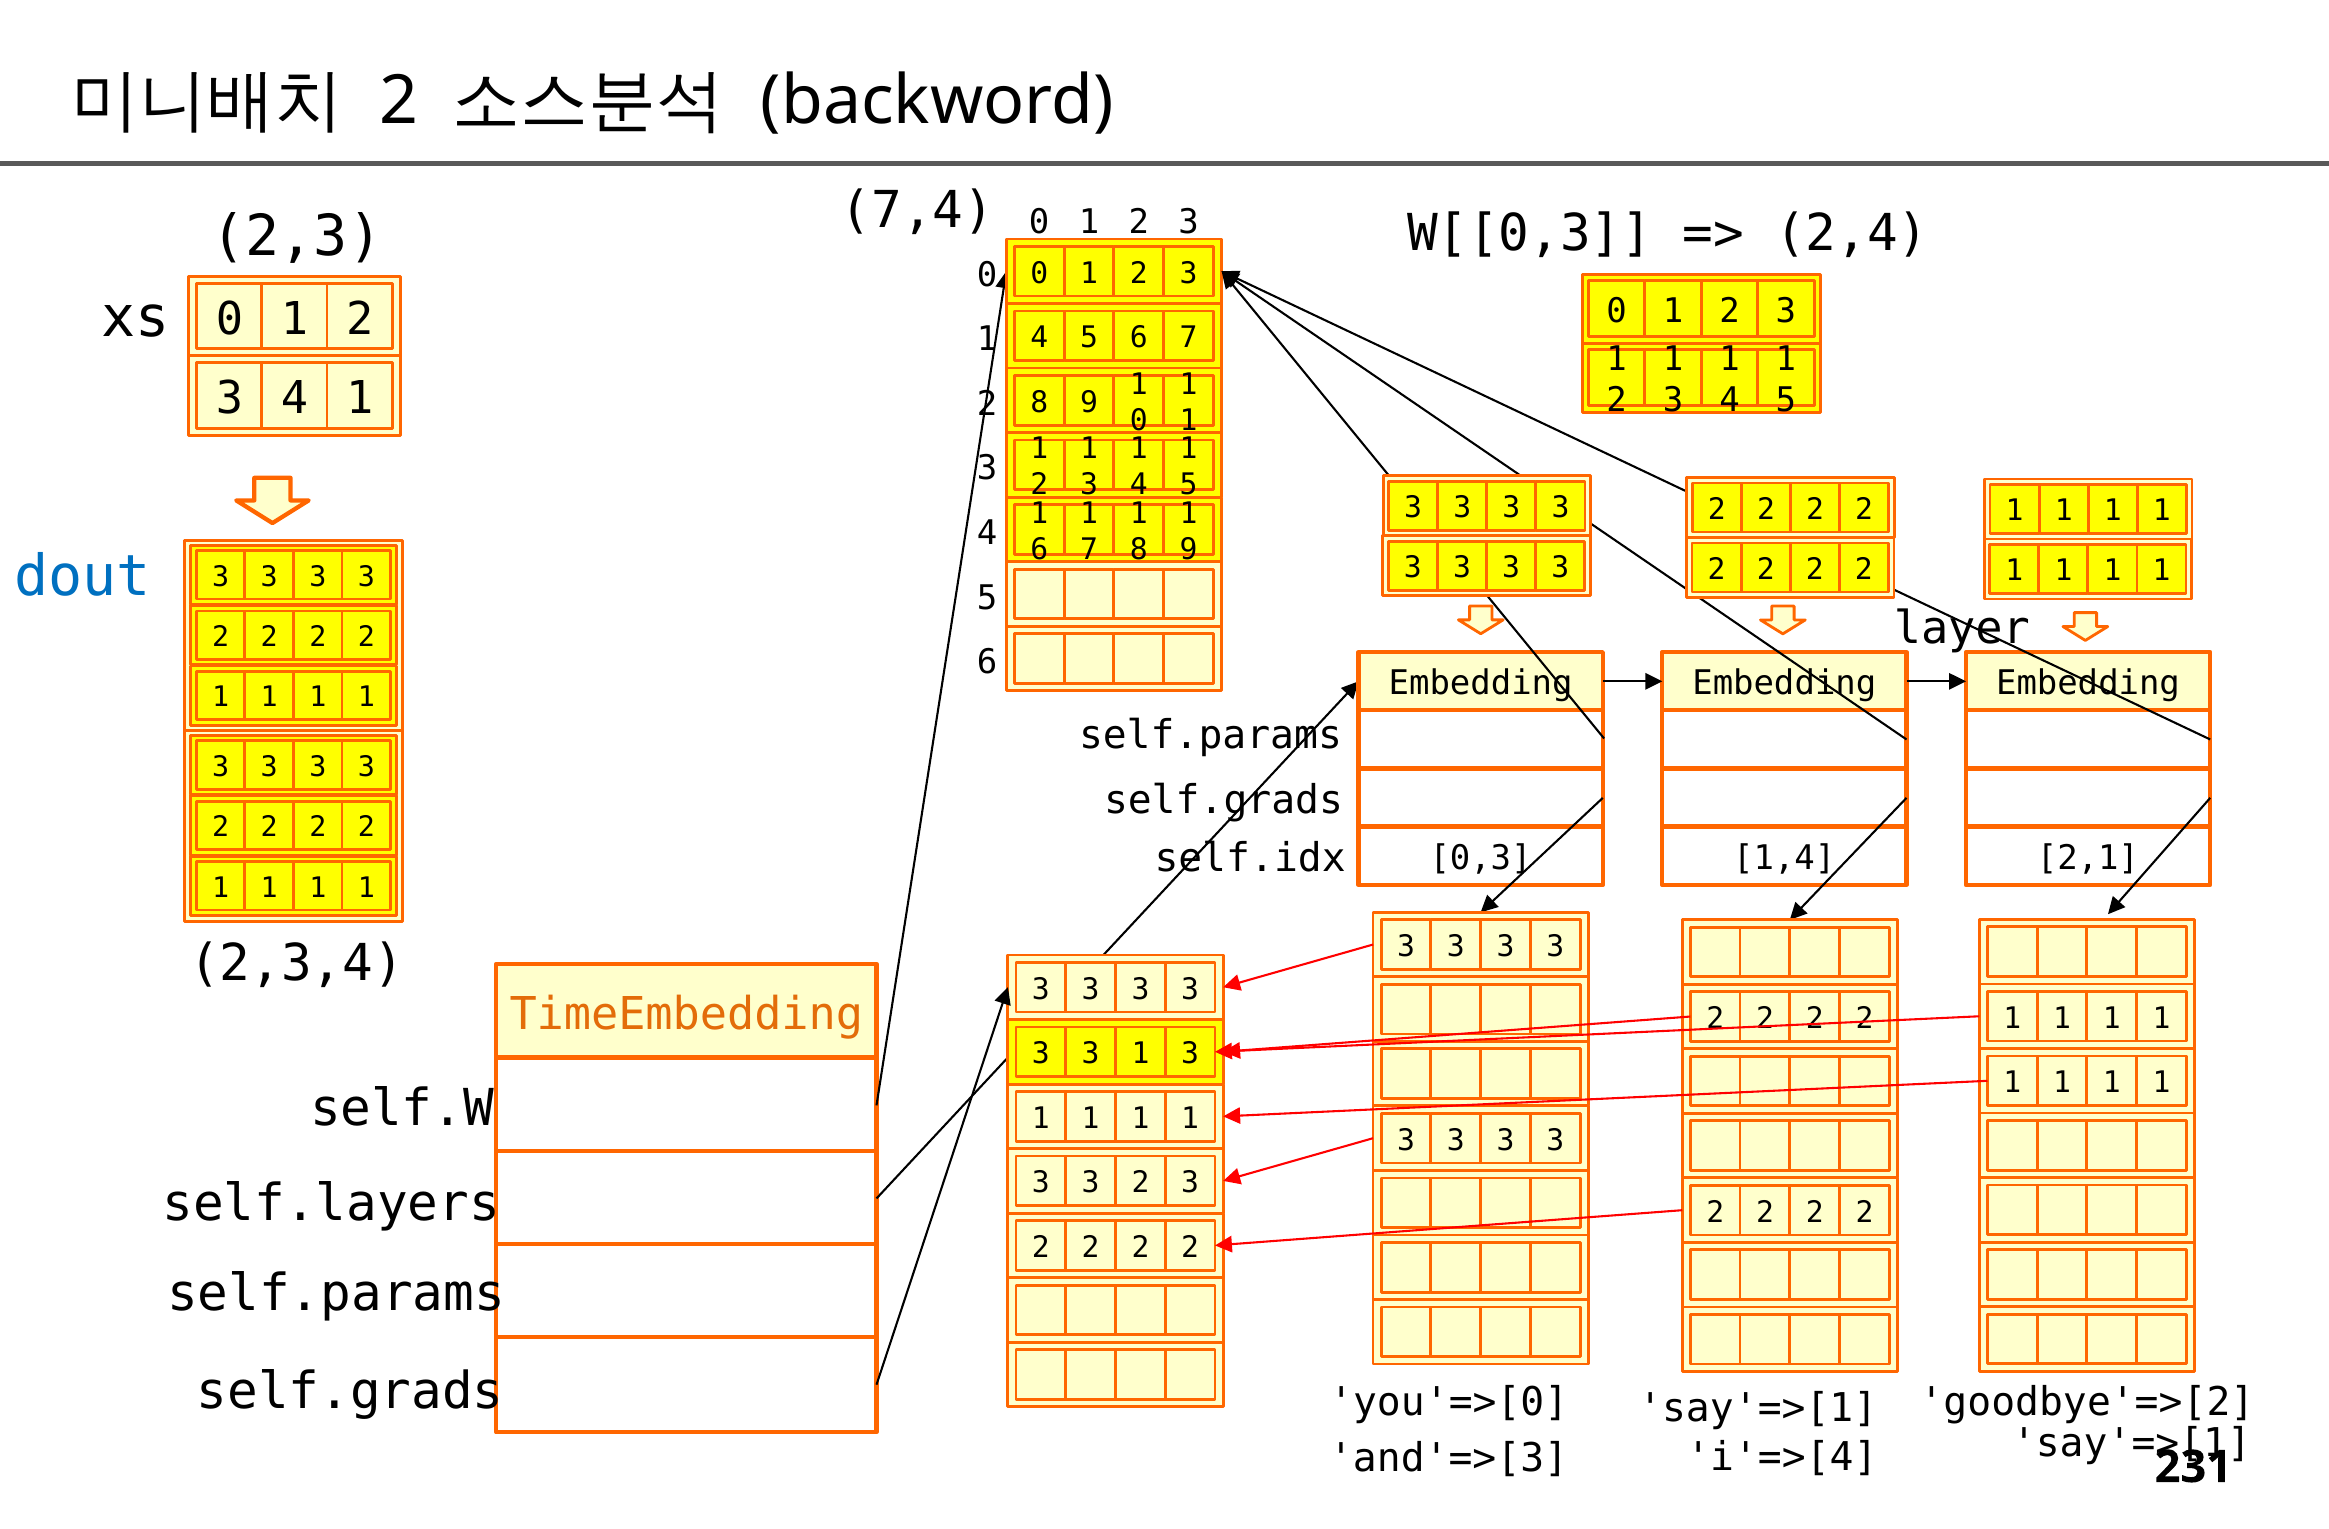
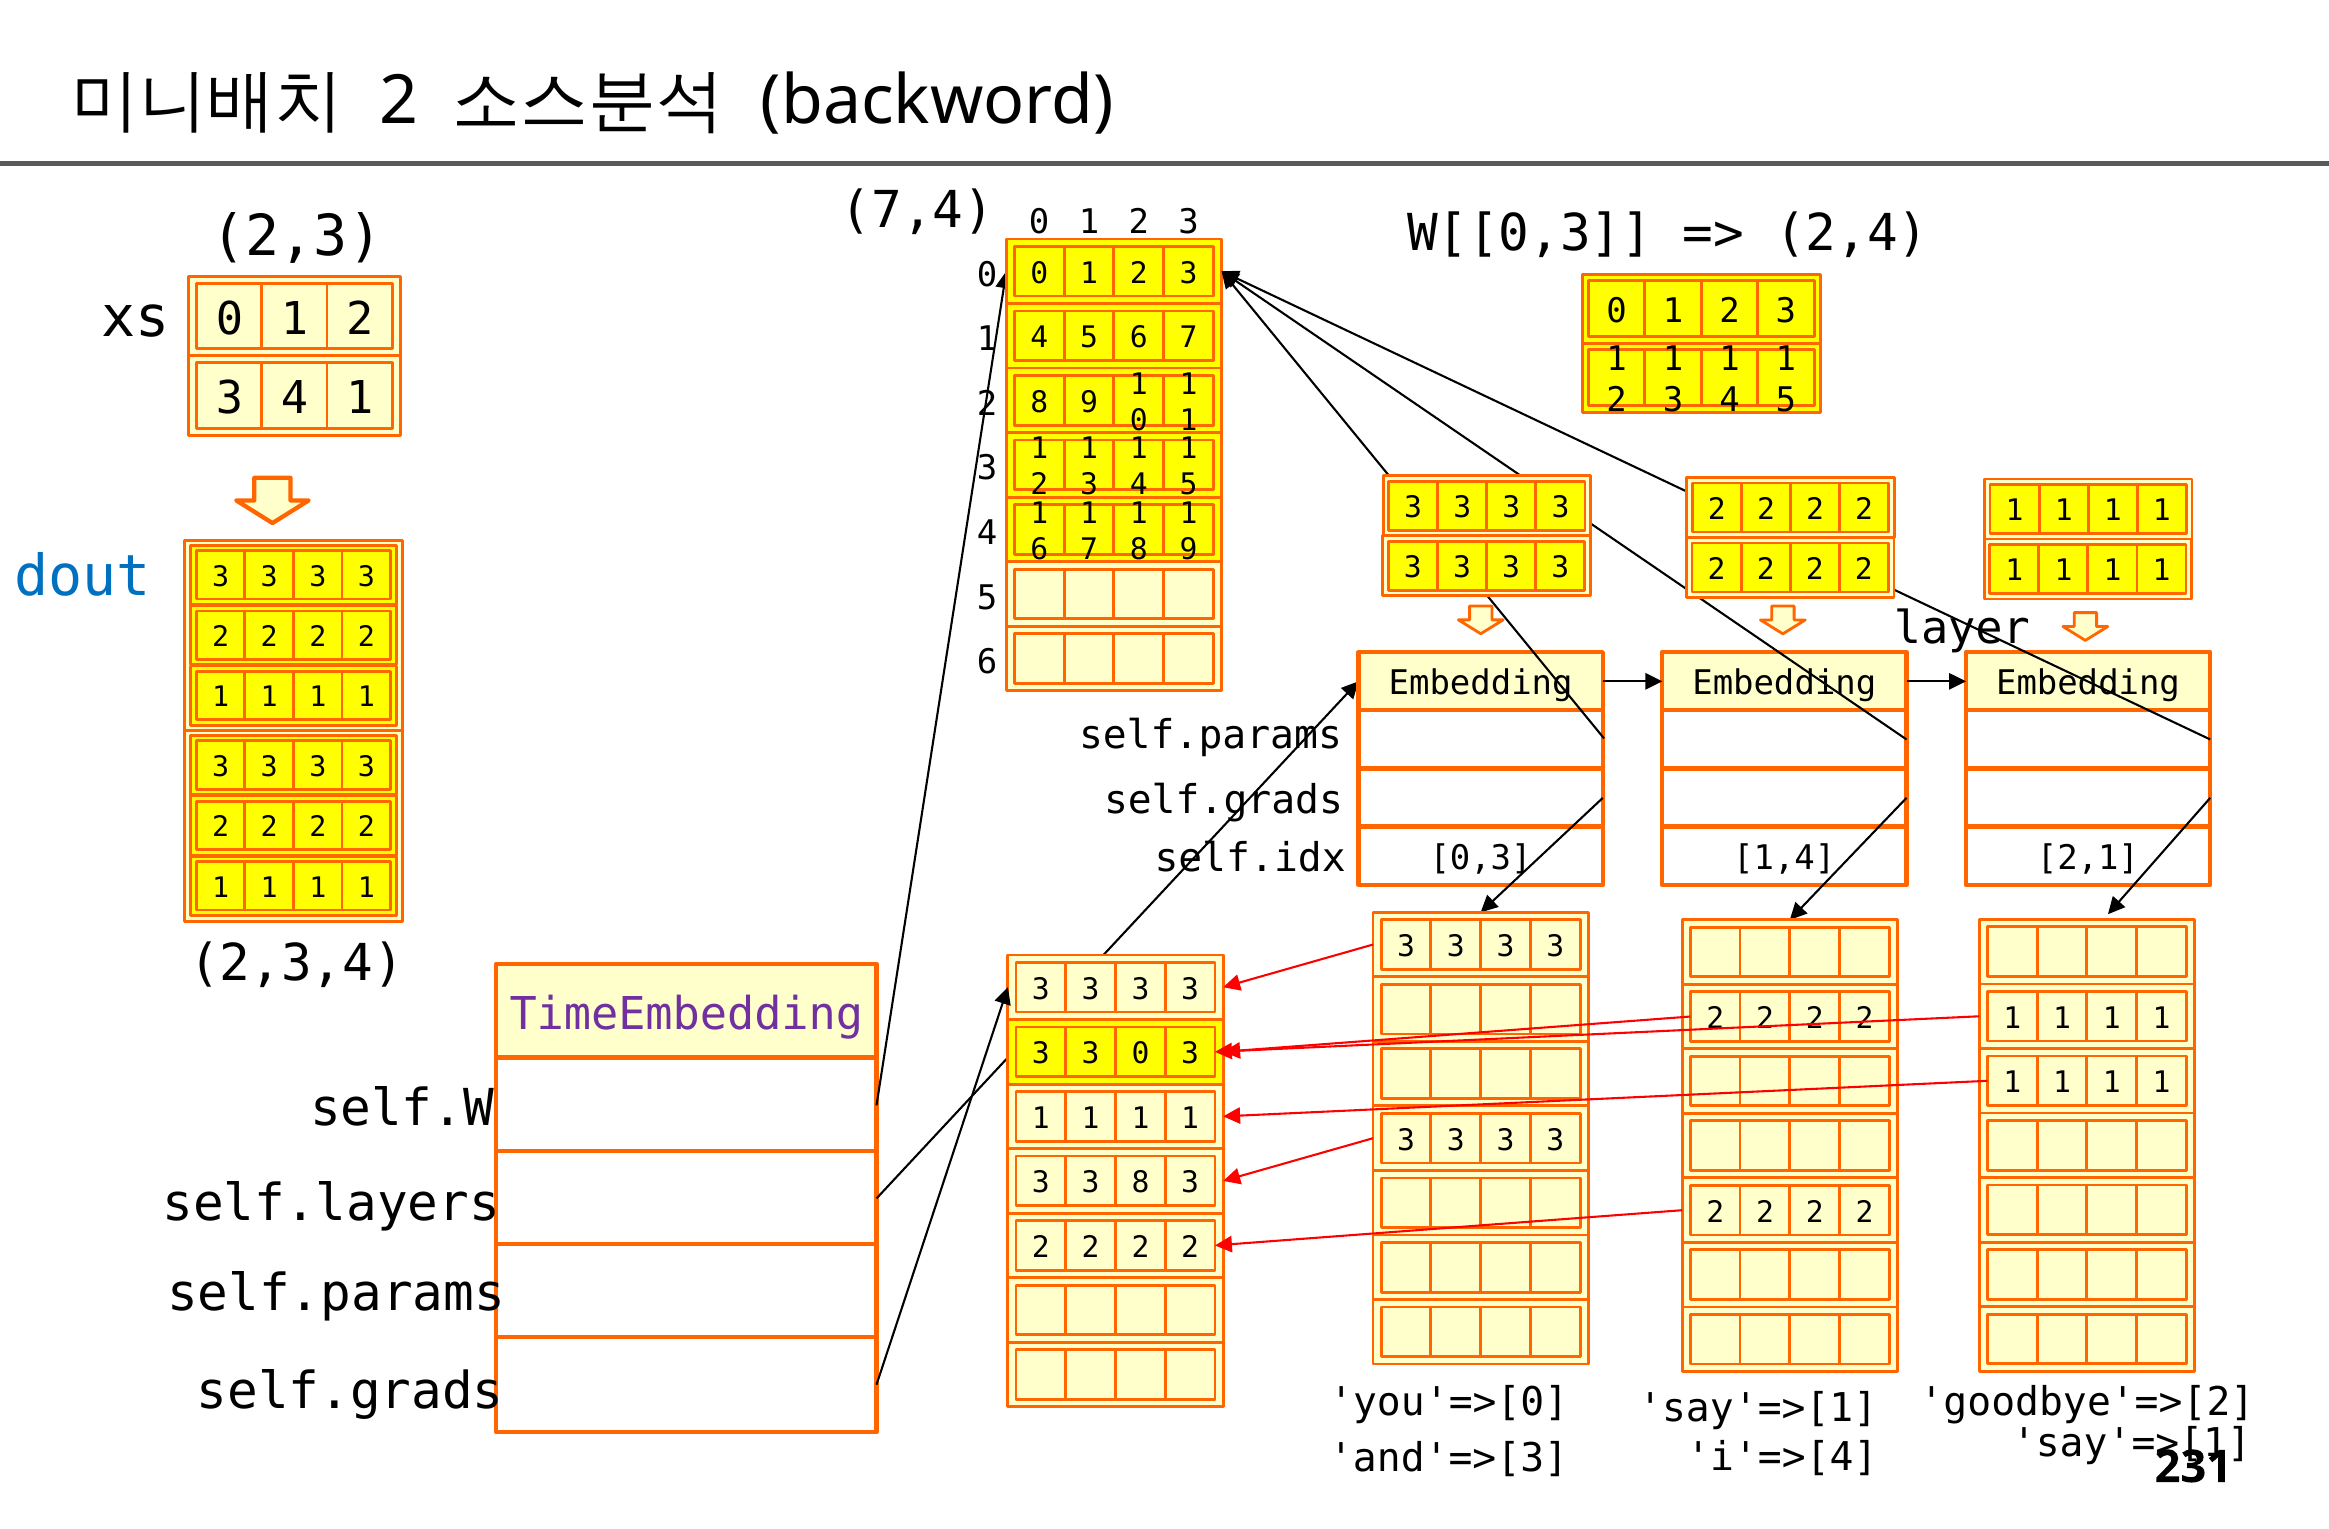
TimeEmbedding colour: orange -> purple
3 3 1: 1 -> 0
2 at (1140, 1184): 2 -> 8
